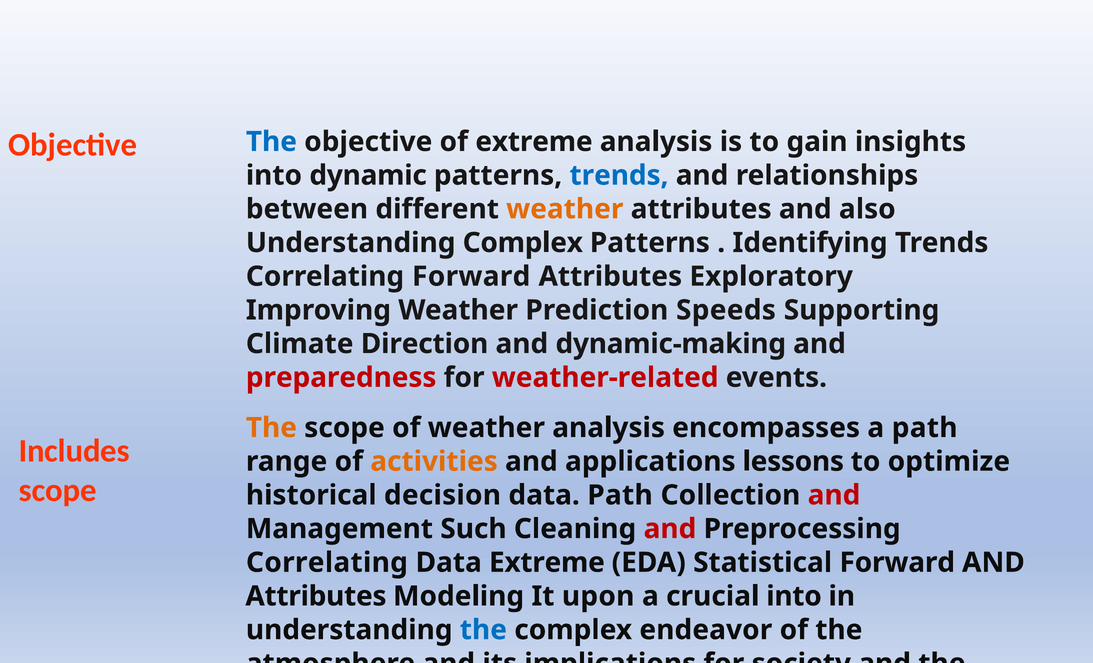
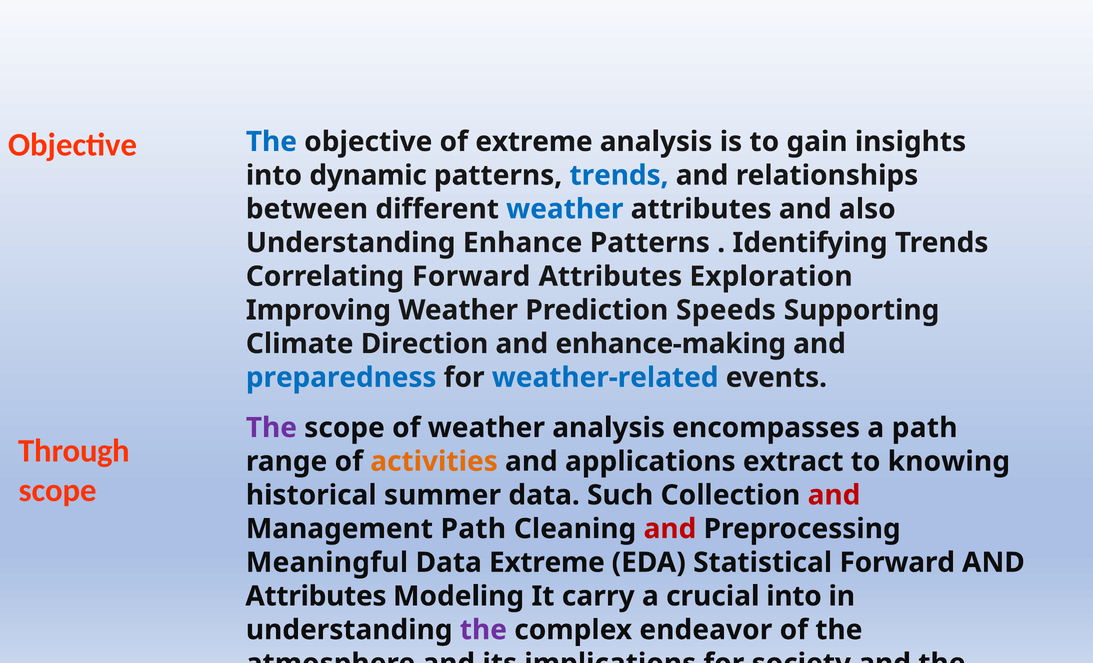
weather at (565, 209) colour: orange -> blue
Understanding Complex: Complex -> Enhance
Exploratory: Exploratory -> Exploration
dynamic-making: dynamic-making -> enhance-making
preparedness colour: red -> blue
weather-related colour: red -> blue
The at (271, 427) colour: orange -> purple
Includes: Includes -> Through
lessons: lessons -> extract
optimize: optimize -> knowing
decision: decision -> summer
data Path: Path -> Such
Management Such: Such -> Path
Correlating at (327, 562): Correlating -> Meaningful
upon: upon -> carry
the at (483, 629) colour: blue -> purple
